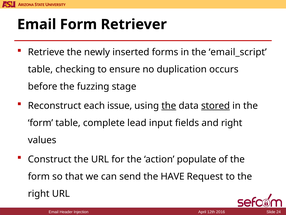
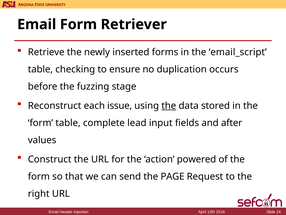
stored underline: present -> none
and right: right -> after
populate: populate -> powered
HAVE: HAVE -> PAGE
